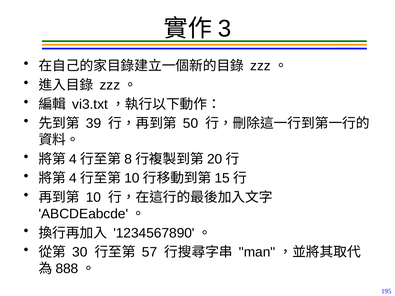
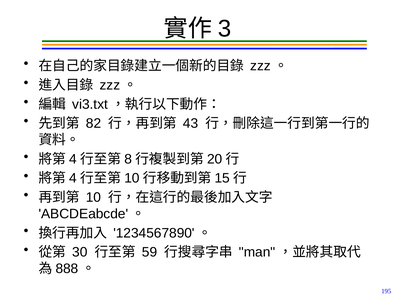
39: 39 -> 82
50: 50 -> 43
57: 57 -> 59
